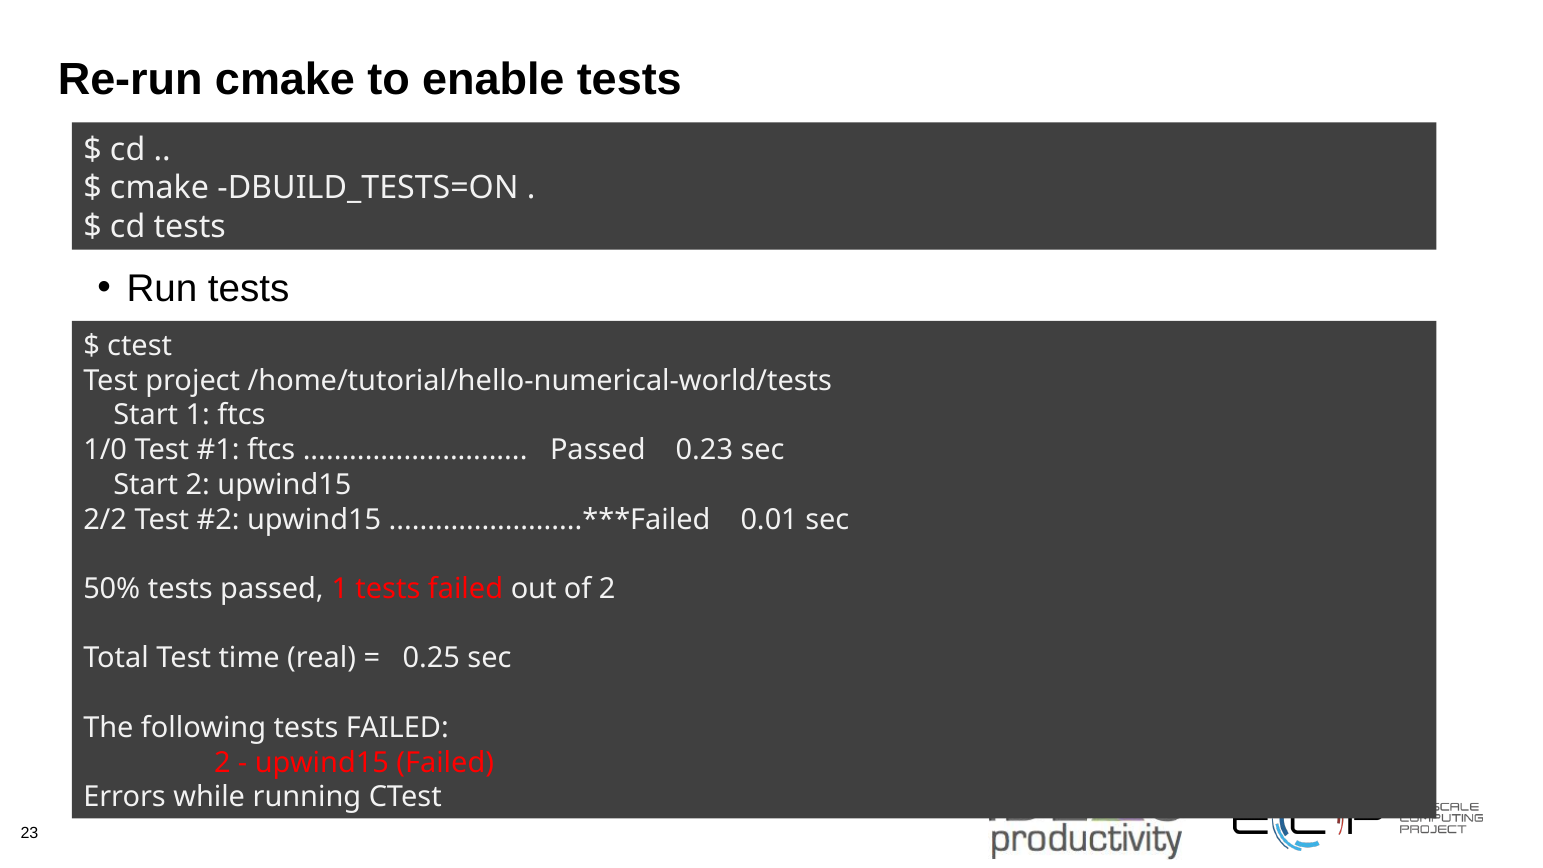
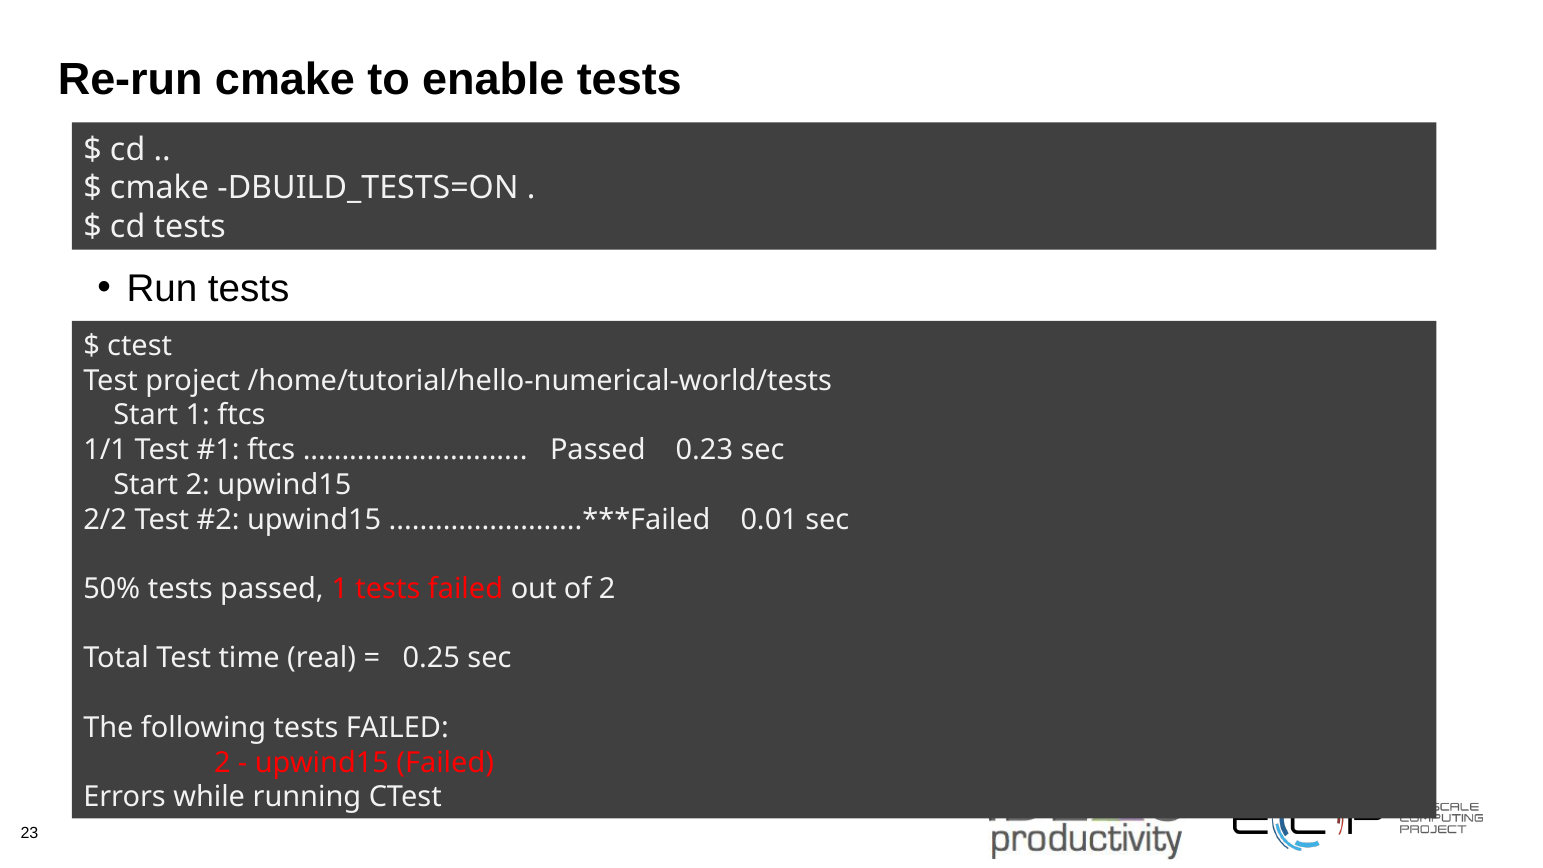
1/0: 1/0 -> 1/1
